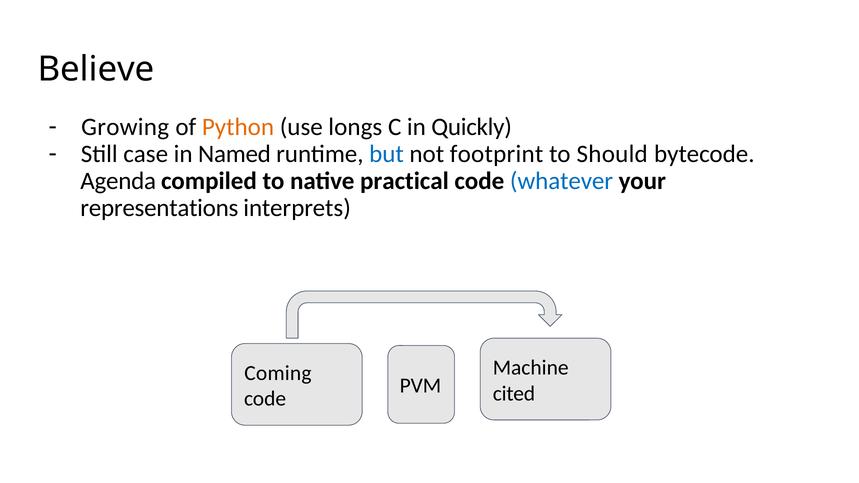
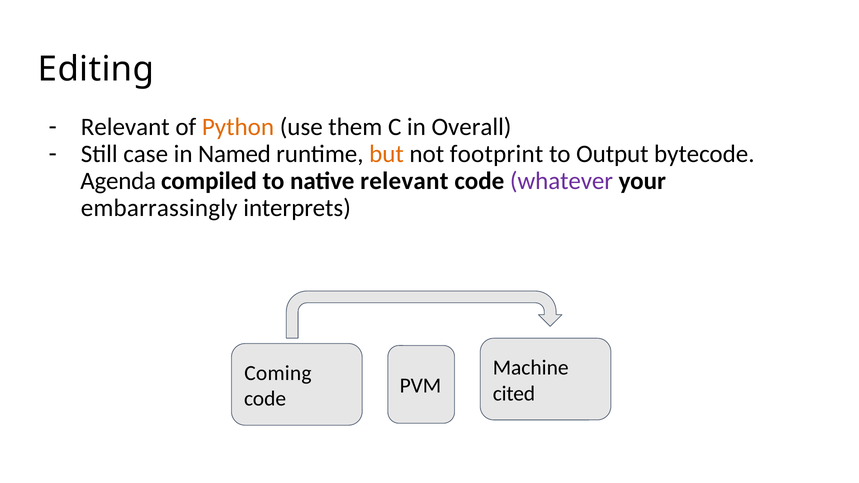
Believe: Believe -> Editing
Growing at (125, 127): Growing -> Relevant
longs: longs -> them
Quickly: Quickly -> Overall
but colour: blue -> orange
Should: Should -> Output
native practical: practical -> relevant
whatever colour: blue -> purple
representations: representations -> embarrassingly
